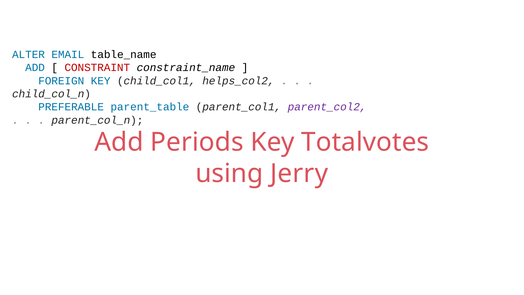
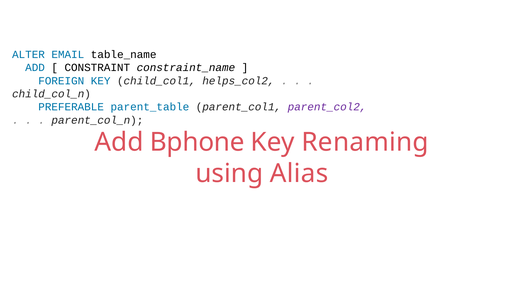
CONSTRAINT colour: red -> black
Periods: Periods -> Bphone
Totalvotes: Totalvotes -> Renaming
Jerry: Jerry -> Alias
